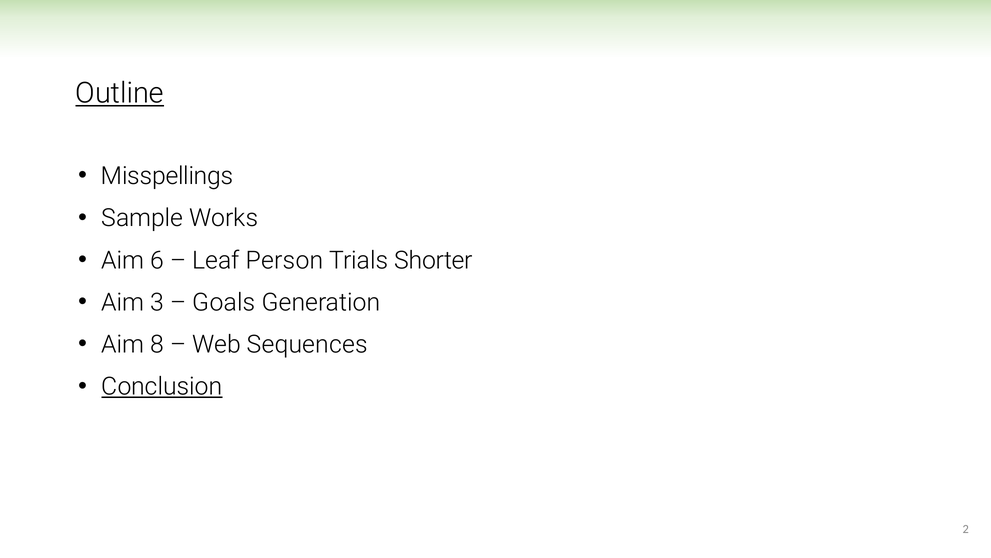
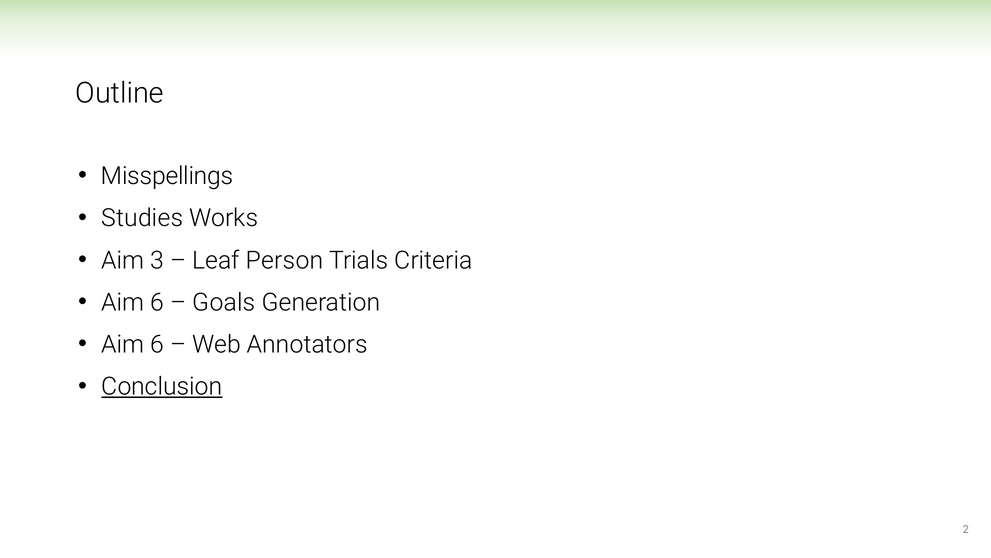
Outline underline: present -> none
Sample: Sample -> Studies
6: 6 -> 3
Shorter: Shorter -> Criteria
3 at (157, 302): 3 -> 6
8 at (157, 344): 8 -> 6
Sequences: Sequences -> Annotators
